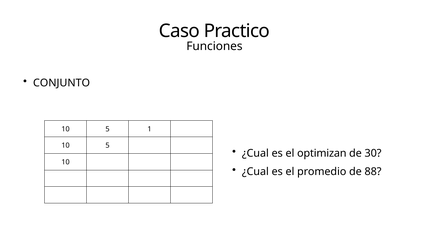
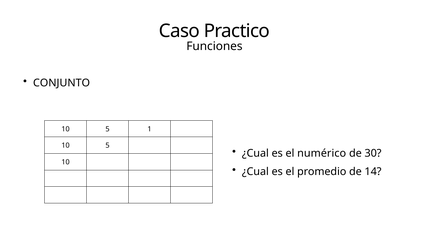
optimizan: optimizan -> numérico
88: 88 -> 14
